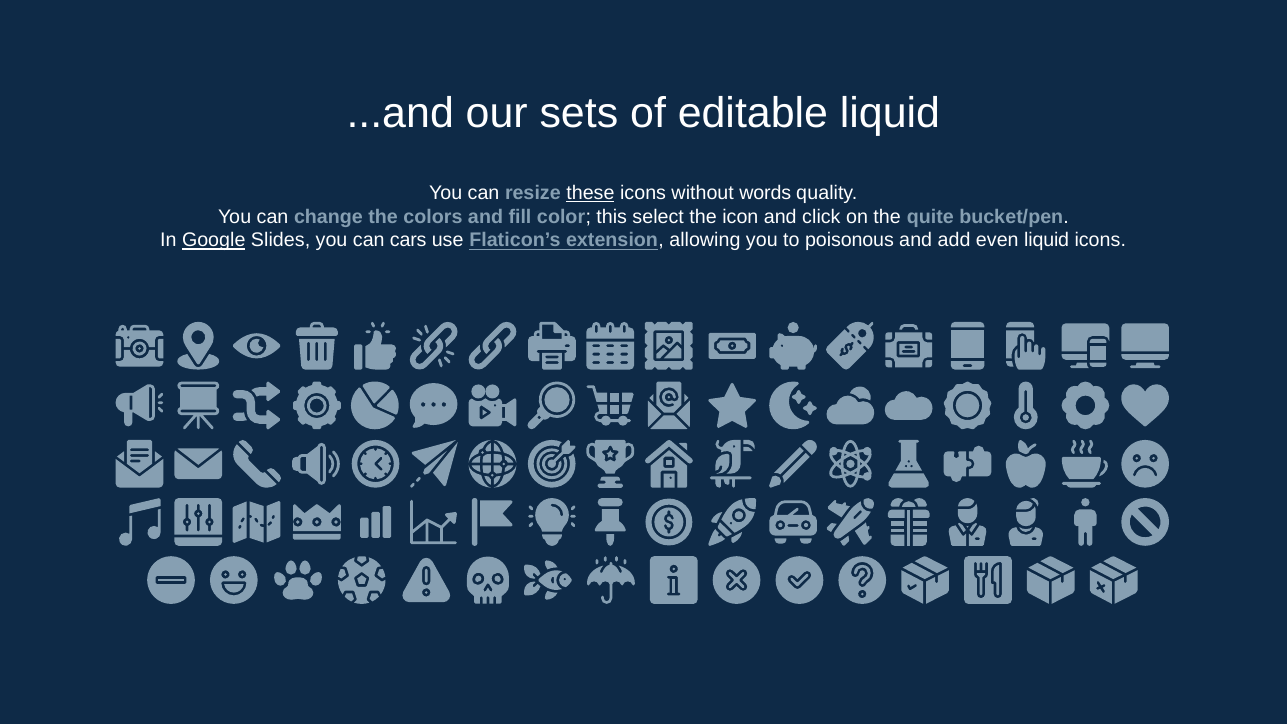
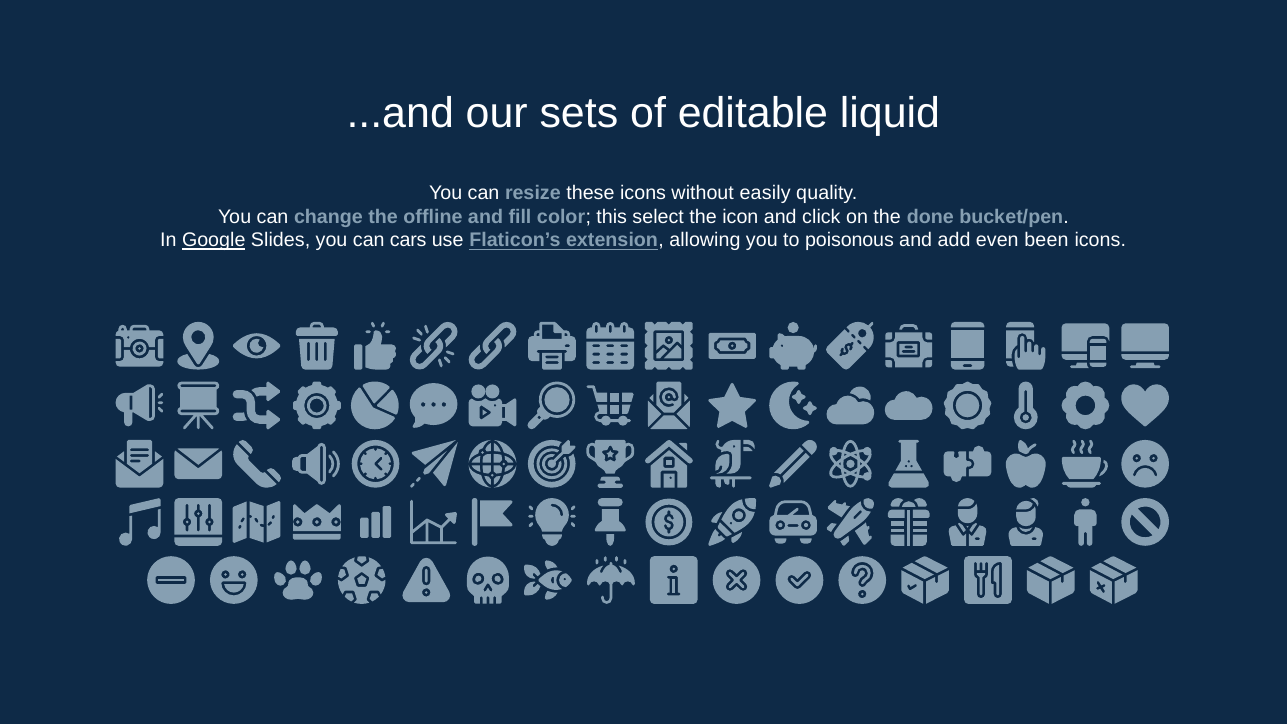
these underline: present -> none
words: words -> easily
colors: colors -> offline
quite: quite -> done
even liquid: liquid -> been
